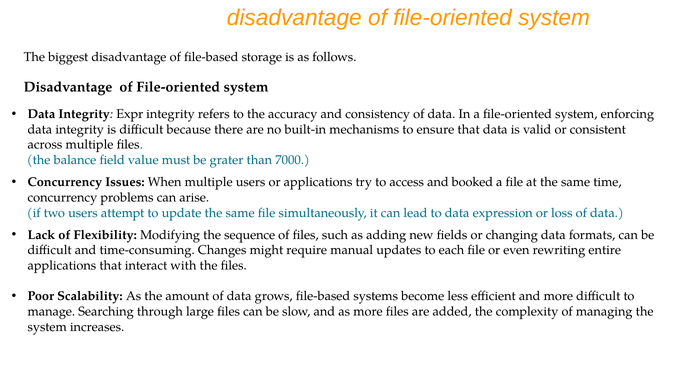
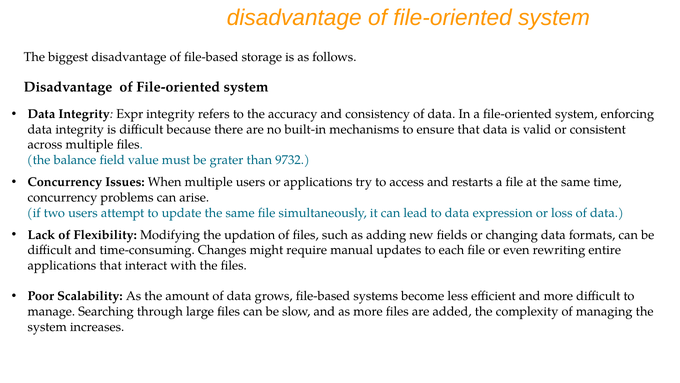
7000: 7000 -> 9732
booked: booked -> restarts
sequence: sequence -> updation
